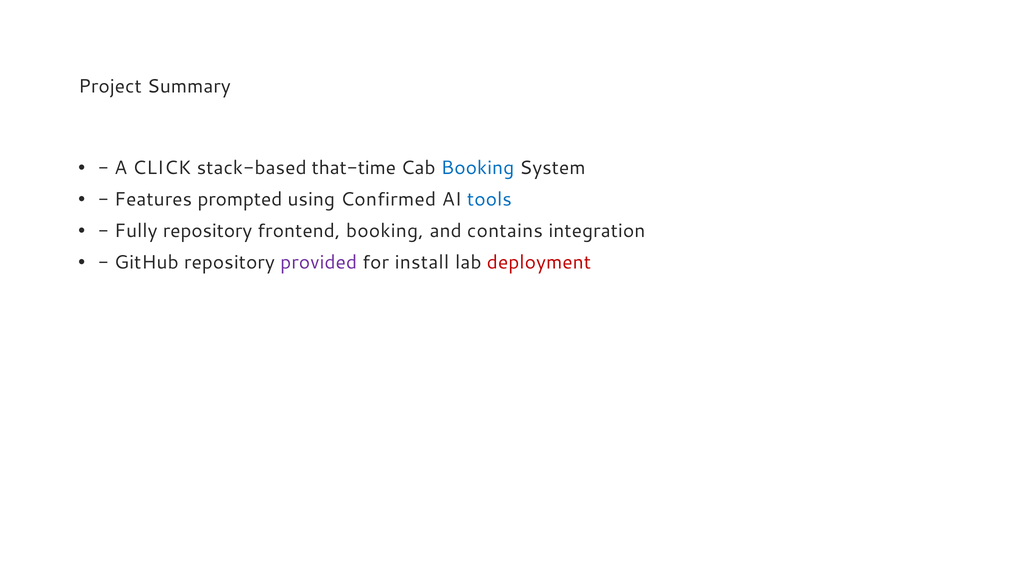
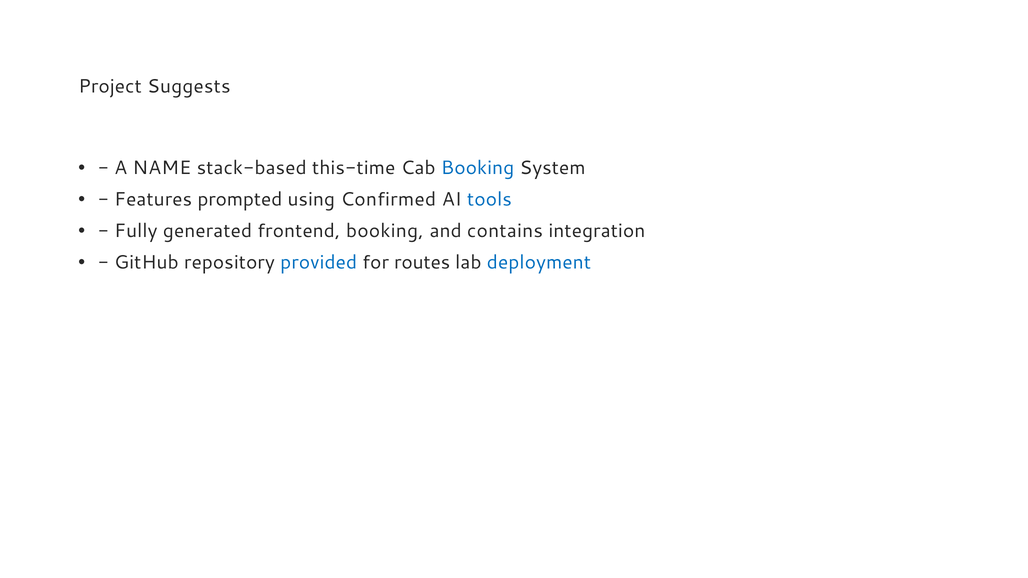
Summary: Summary -> Suggests
CLICK: CLICK -> NAME
that-time: that-time -> this-time
Fully repository: repository -> generated
provided colour: purple -> blue
install: install -> routes
deployment colour: red -> blue
